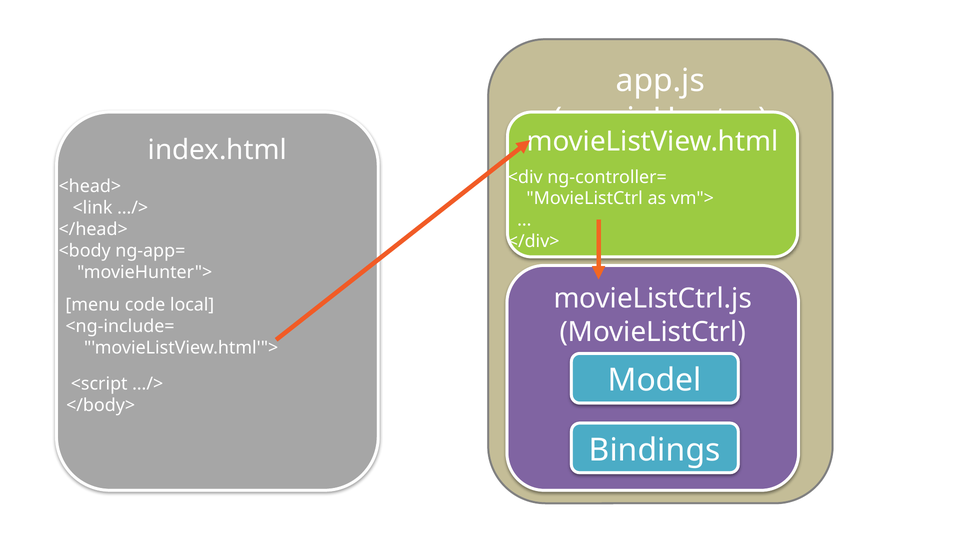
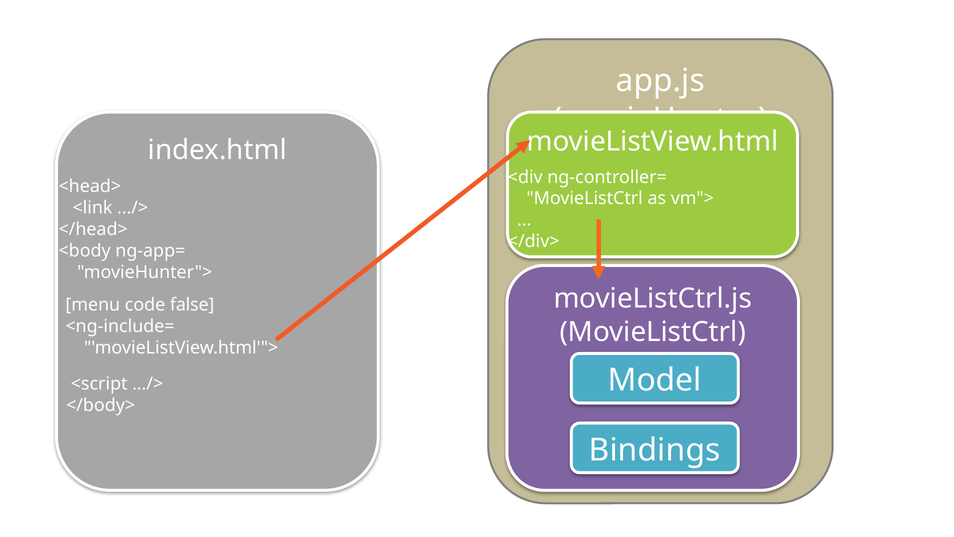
local: local -> false
